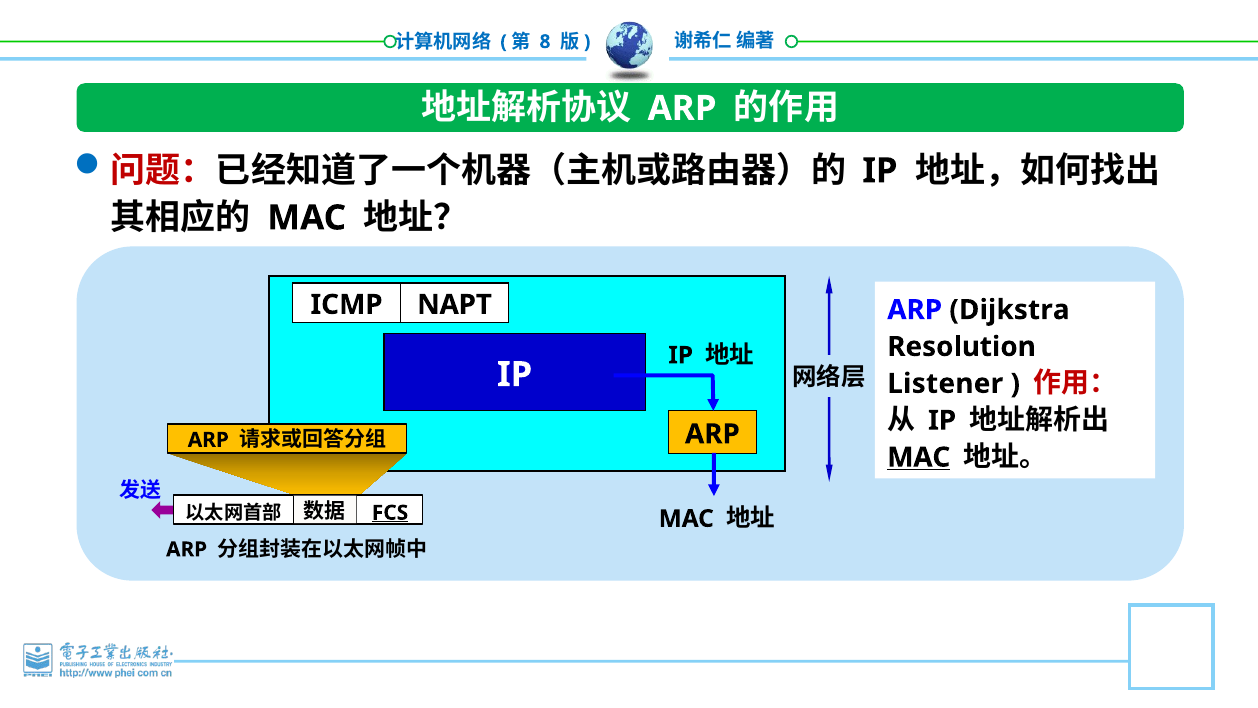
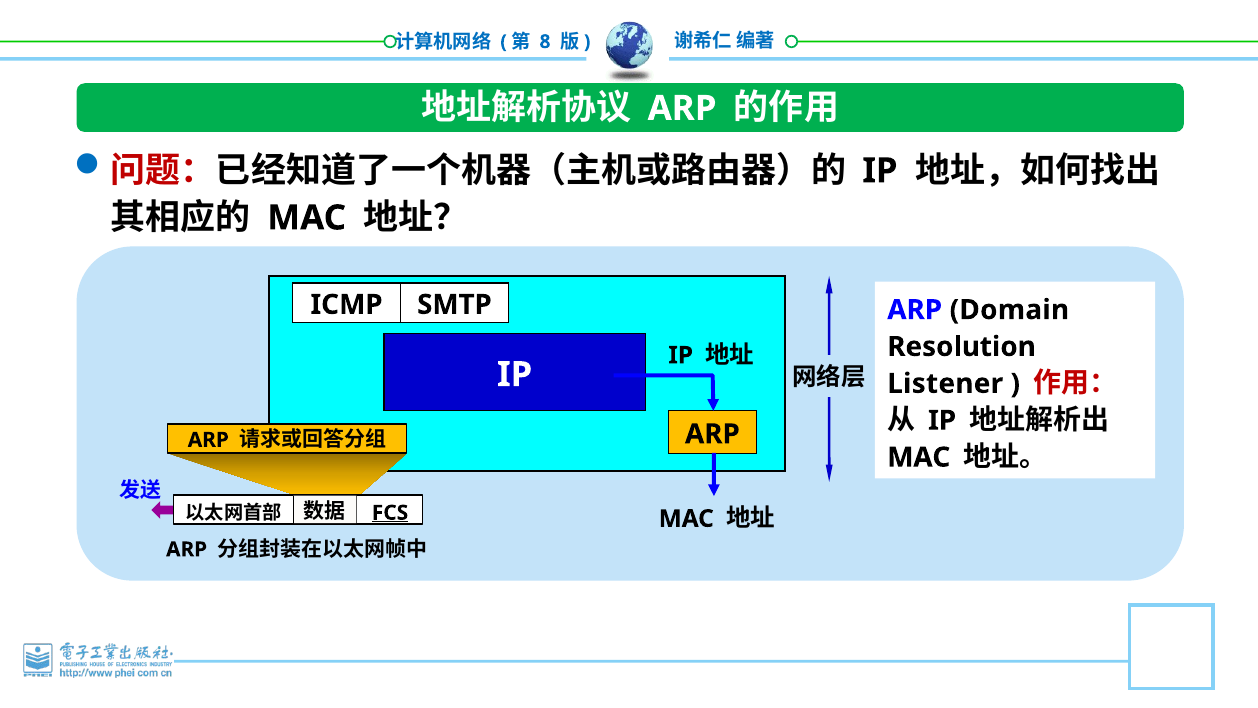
NAPT: NAPT -> SMTP
Dijkstra: Dijkstra -> Domain
MAC at (919, 457) underline: present -> none
